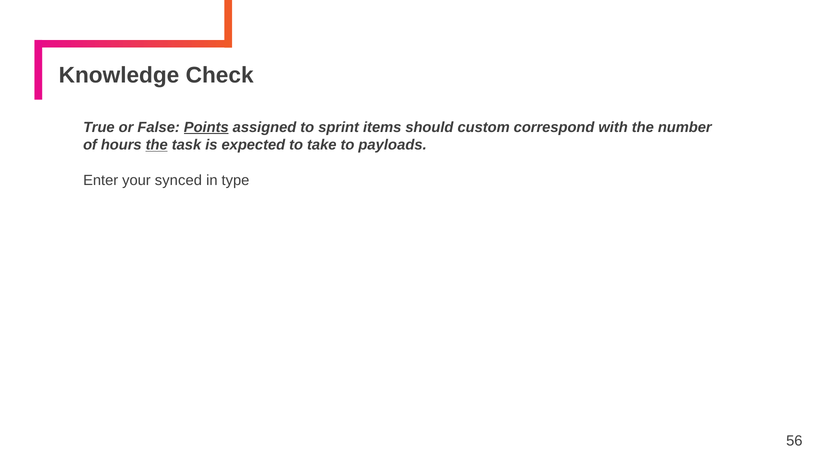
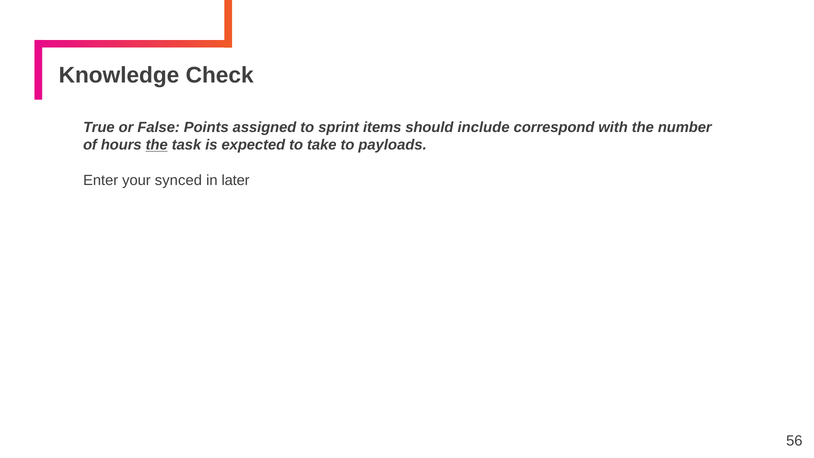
Points underline: present -> none
custom: custom -> include
type: type -> later
